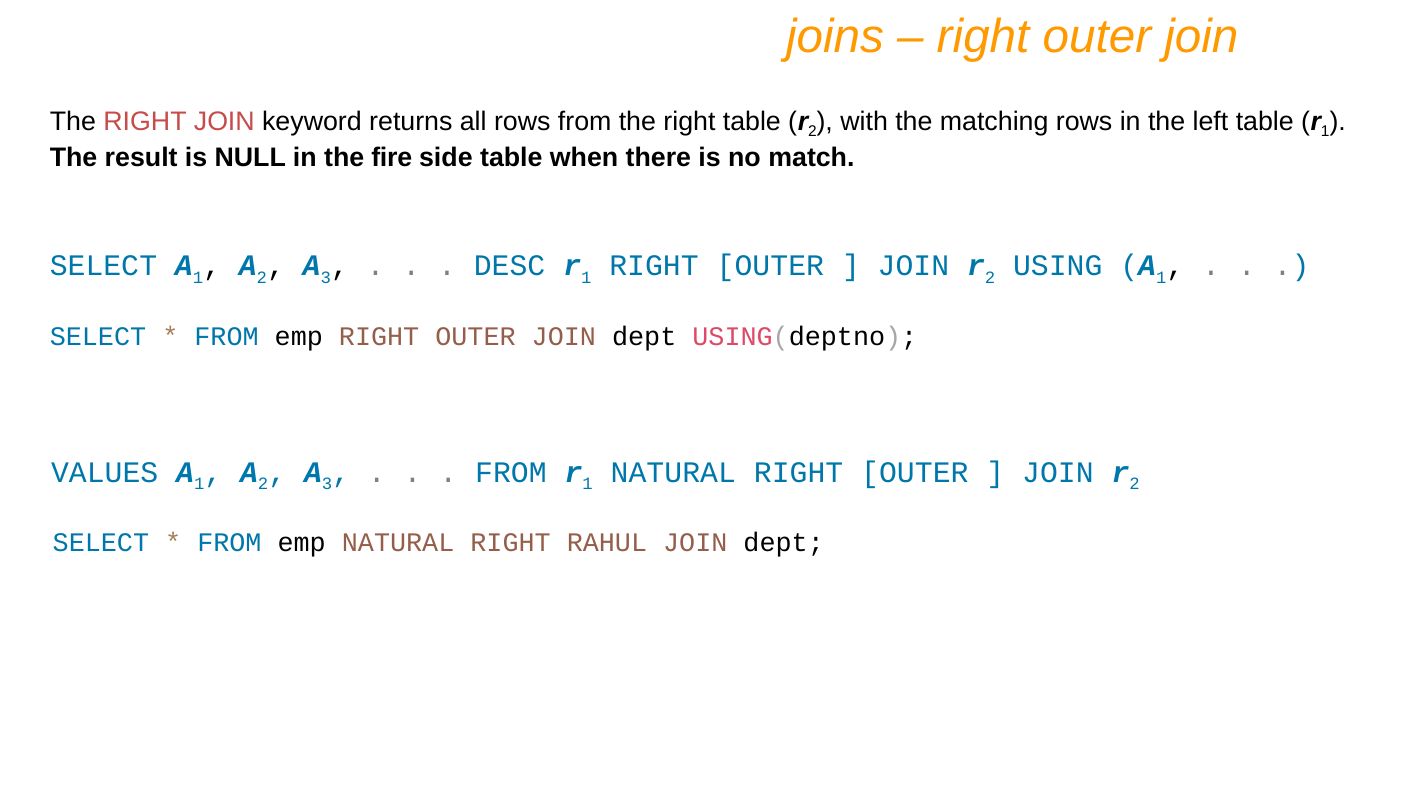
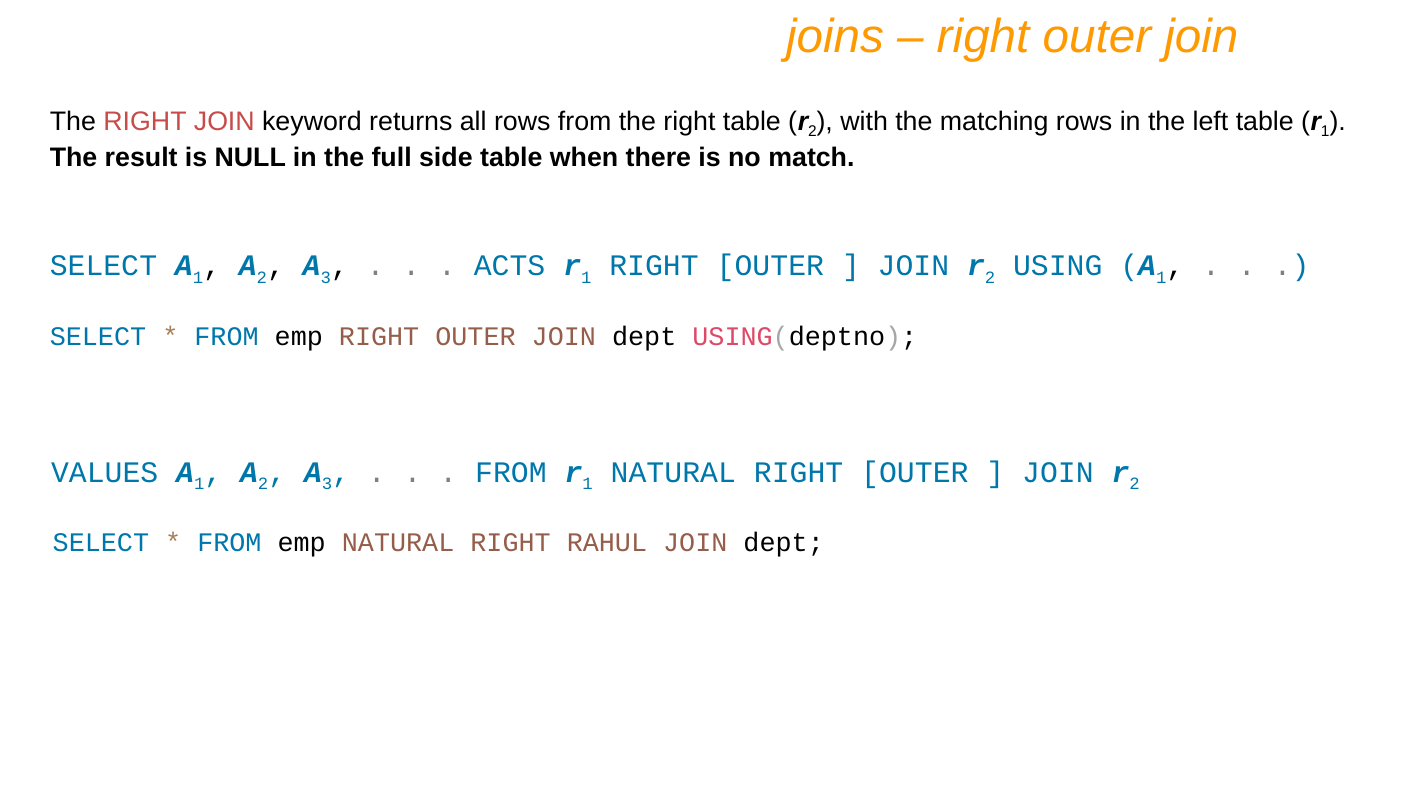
fire: fire -> full
DESC: DESC -> ACTS
